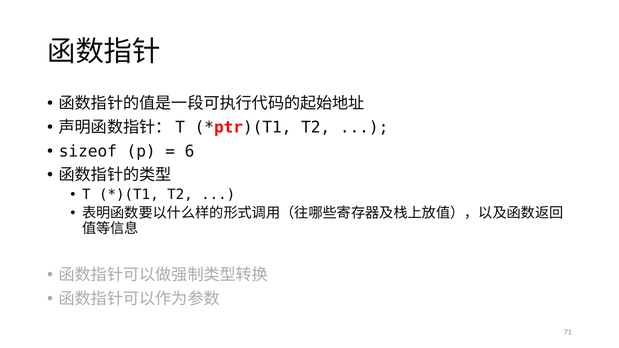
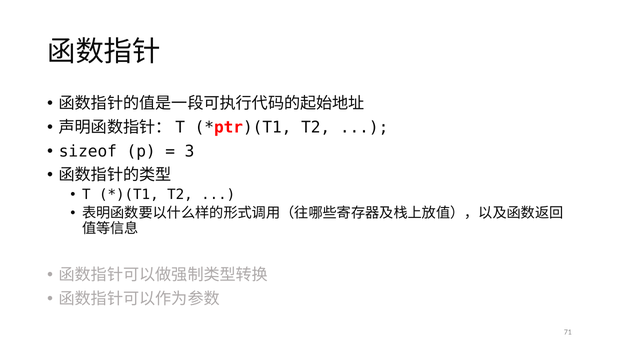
6: 6 -> 3
